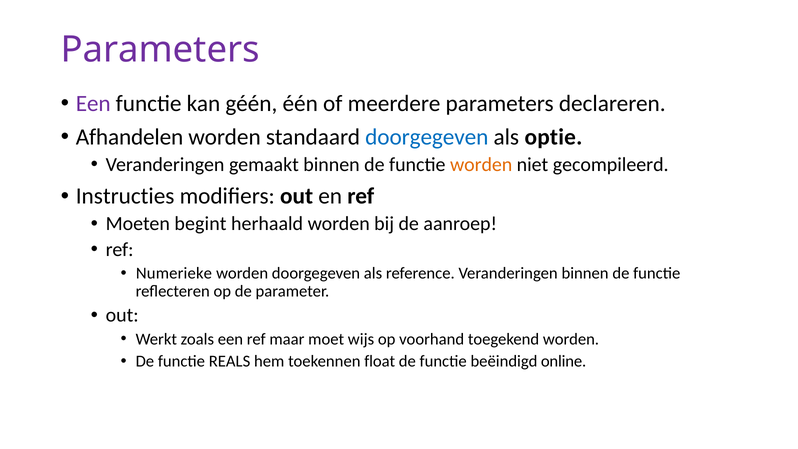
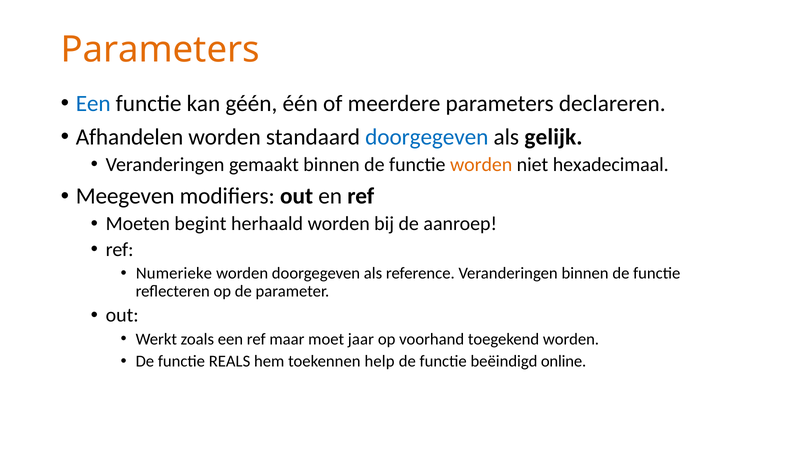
Parameters at (160, 50) colour: purple -> orange
Een at (93, 104) colour: purple -> blue
optie: optie -> gelijk
gecompileerd: gecompileerd -> hexadecimaal
Instructies: Instructies -> Meegeven
wijs: wijs -> jaar
float: float -> help
